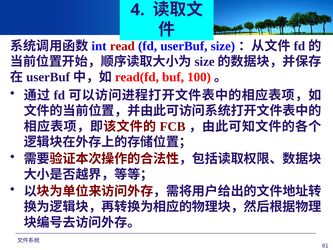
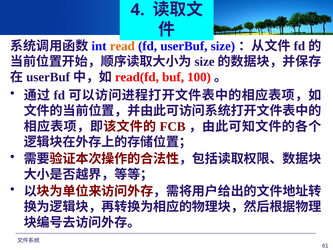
read colour: red -> orange
